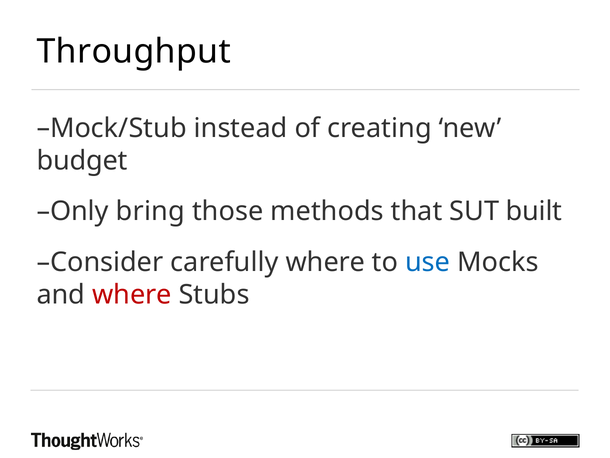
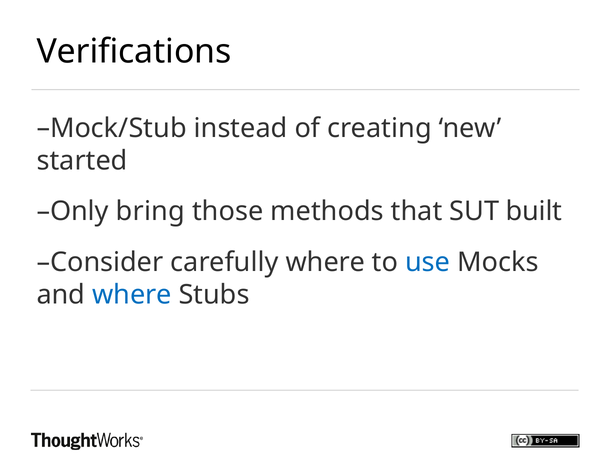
Throughput: Throughput -> Verifications
budget: budget -> started
where at (132, 295) colour: red -> blue
